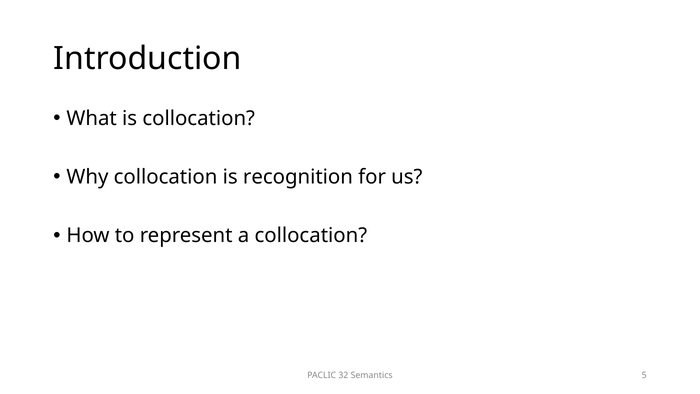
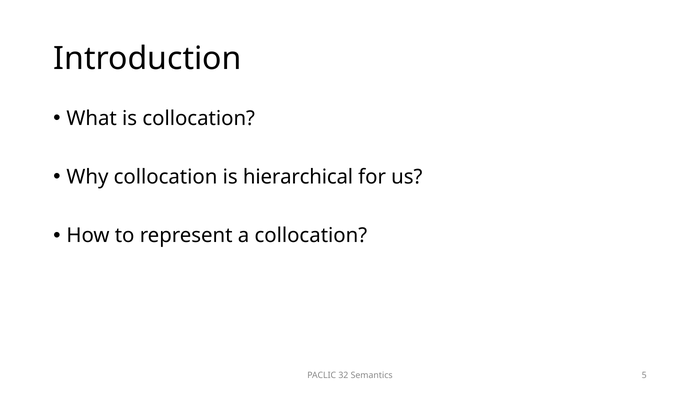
recognition: recognition -> hierarchical
